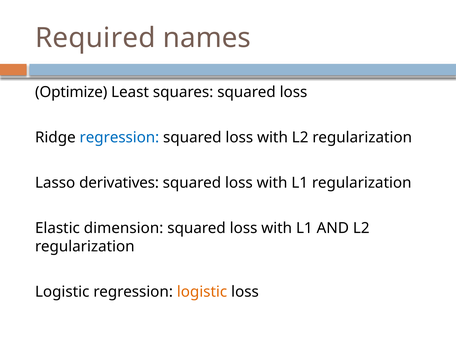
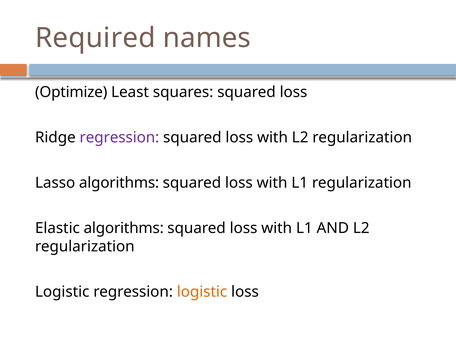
regression at (119, 138) colour: blue -> purple
Lasso derivatives: derivatives -> algorithms
Elastic dimension: dimension -> algorithms
